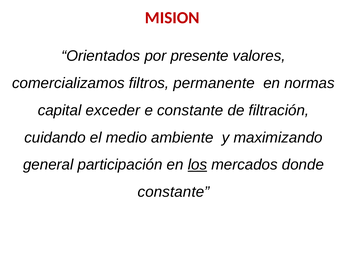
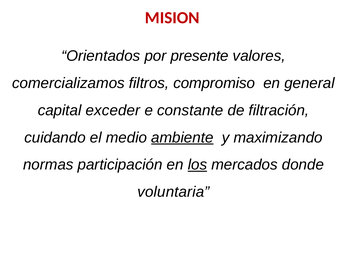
permanente: permanente -> compromiso
normas: normas -> general
ambiente underline: none -> present
general: general -> normas
constante at (174, 192): constante -> voluntaria
